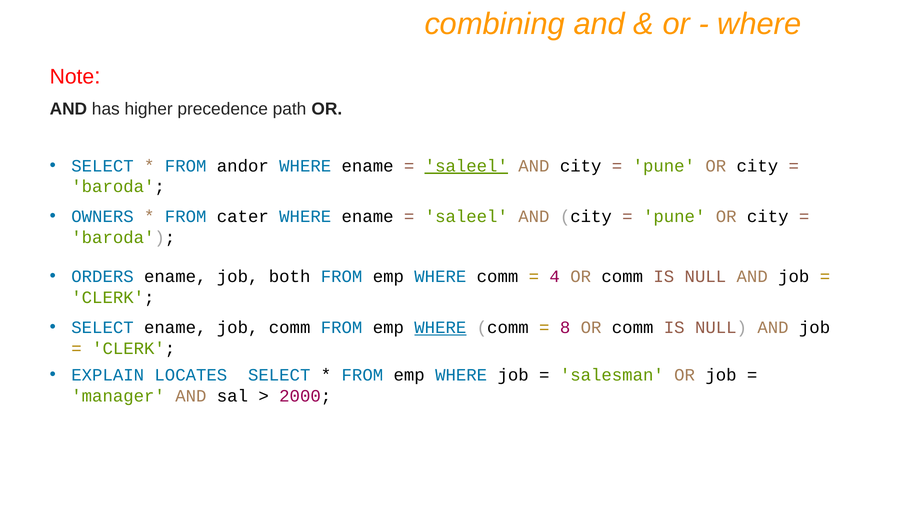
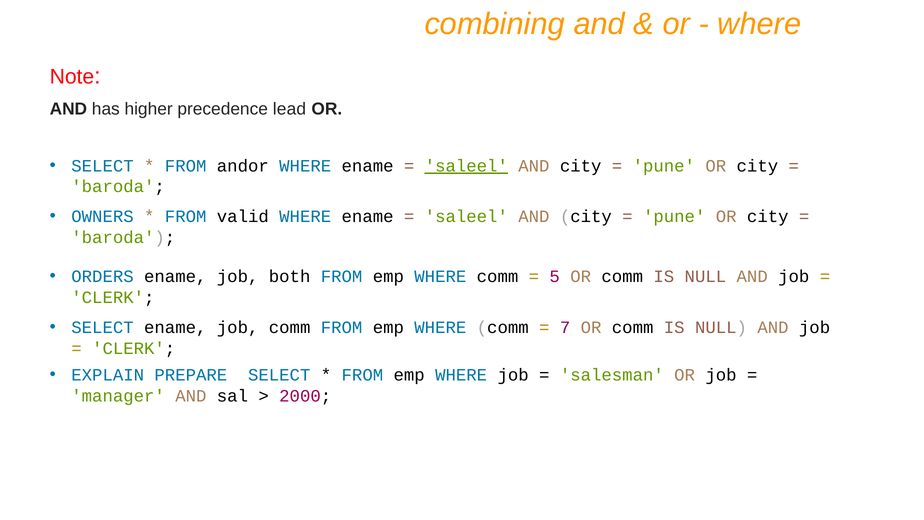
path: path -> lead
cater: cater -> valid
4: 4 -> 5
WHERE at (440, 327) underline: present -> none
8: 8 -> 7
LOCATES: LOCATES -> PREPARE
